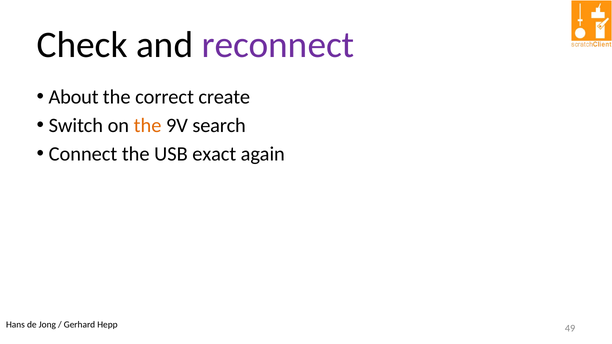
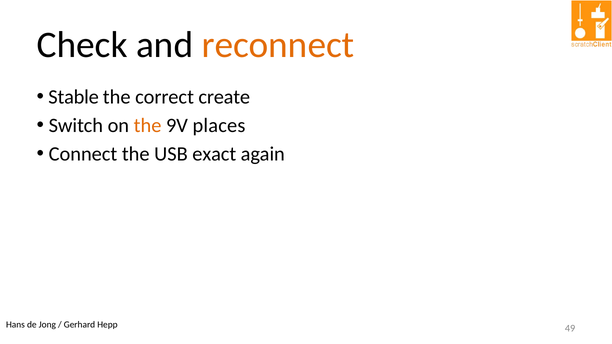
reconnect colour: purple -> orange
About: About -> Stable
search: search -> places
